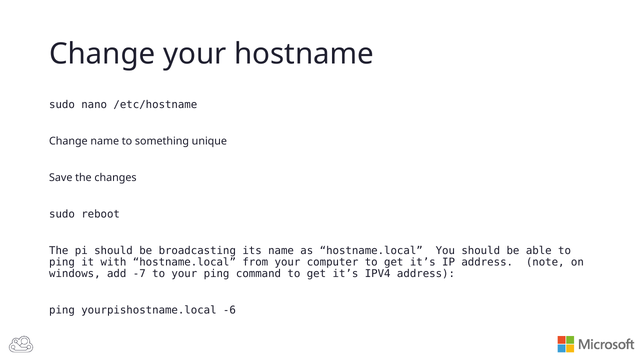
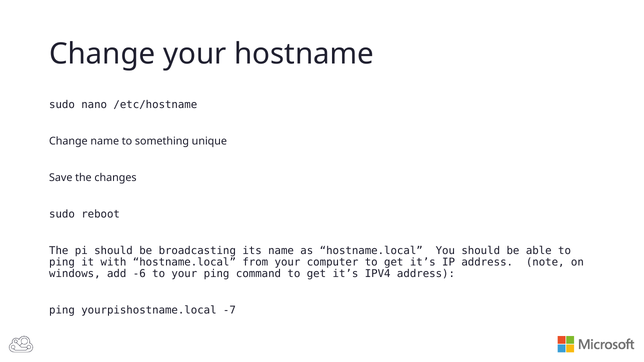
-7: -7 -> -6
-6: -6 -> -7
